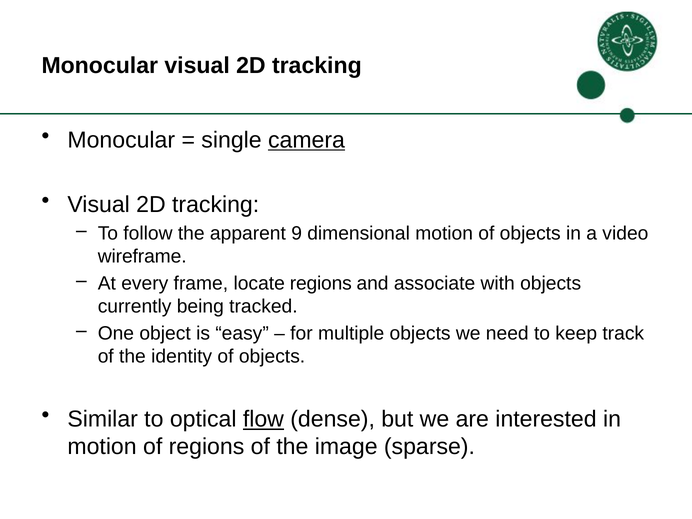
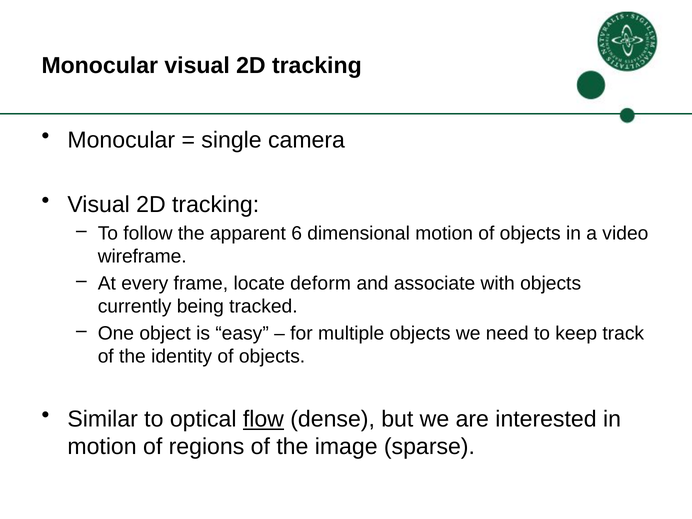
camera underline: present -> none
9: 9 -> 6
locate regions: regions -> deform
